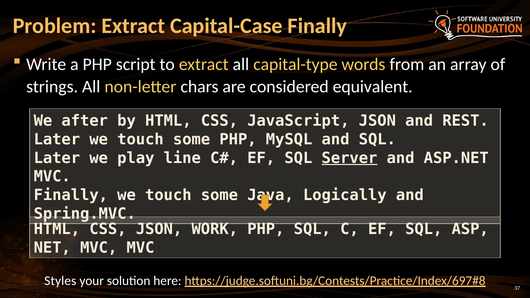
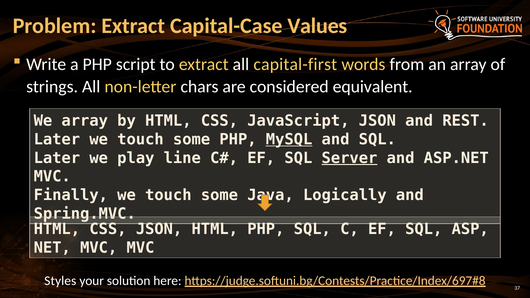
Capital-Case Finally: Finally -> Values
capital-type: capital-type -> capital-first
We after: after -> array
MySQL underline: none -> present
JSON WORK: WORK -> HTML
